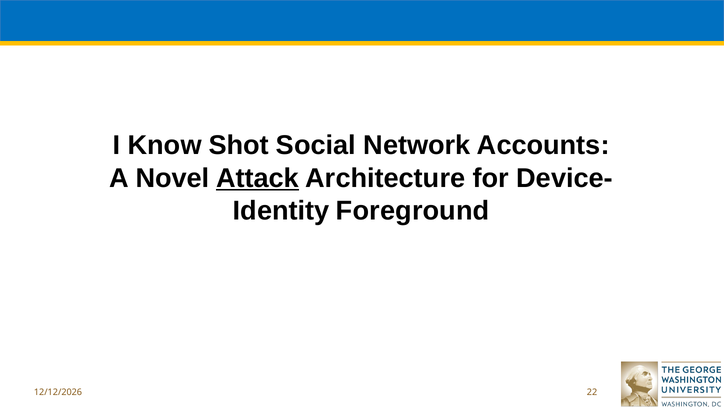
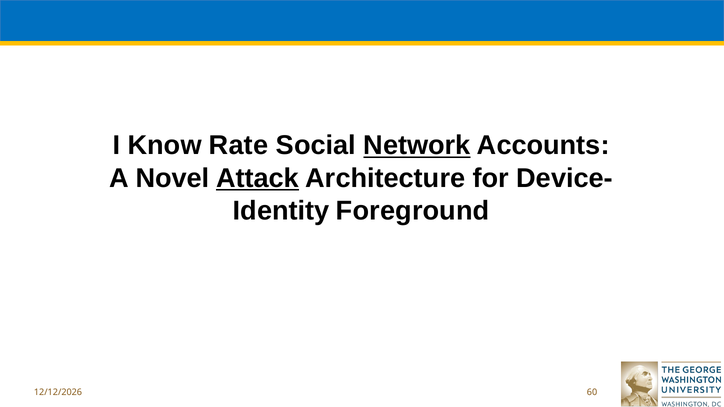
Shot: Shot -> Rate
Network underline: none -> present
22: 22 -> 60
